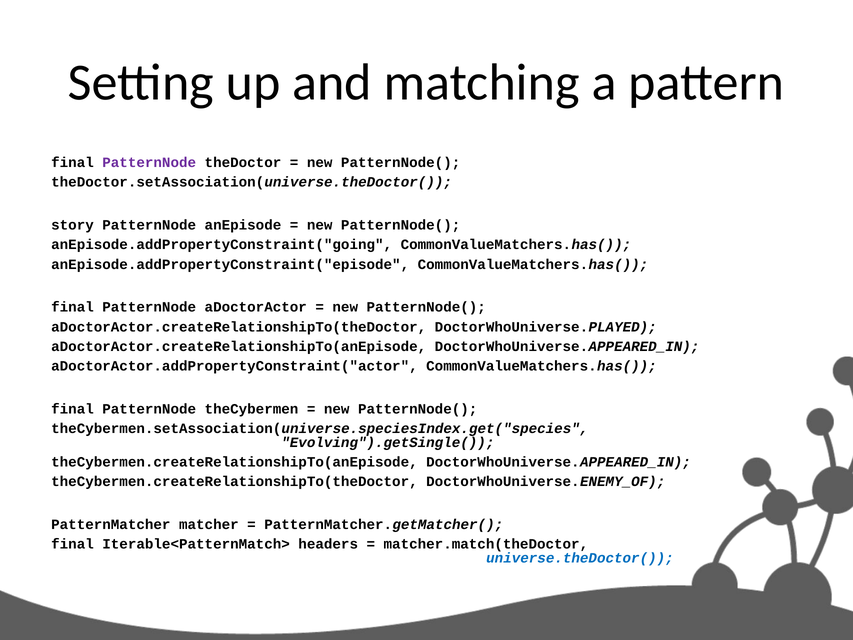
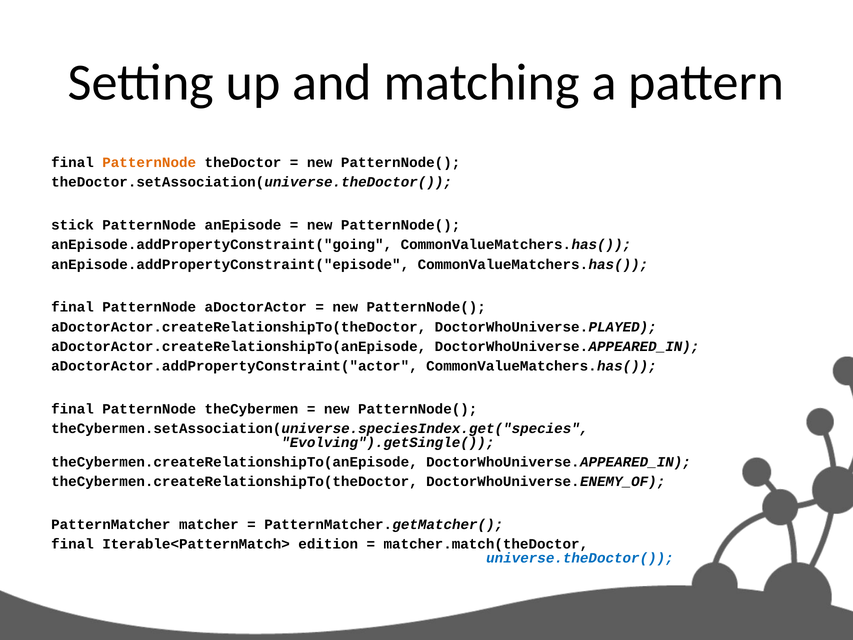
PatternNode at (149, 162) colour: purple -> orange
story: story -> stick
headers: headers -> edition
